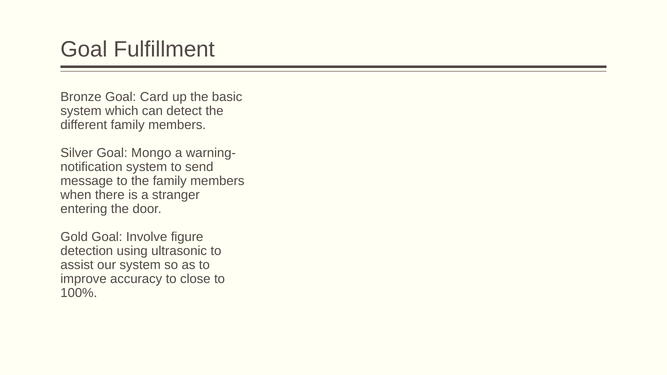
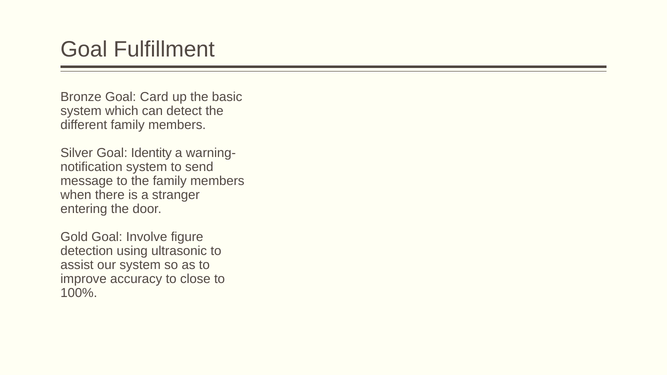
Mongo: Mongo -> Identity
